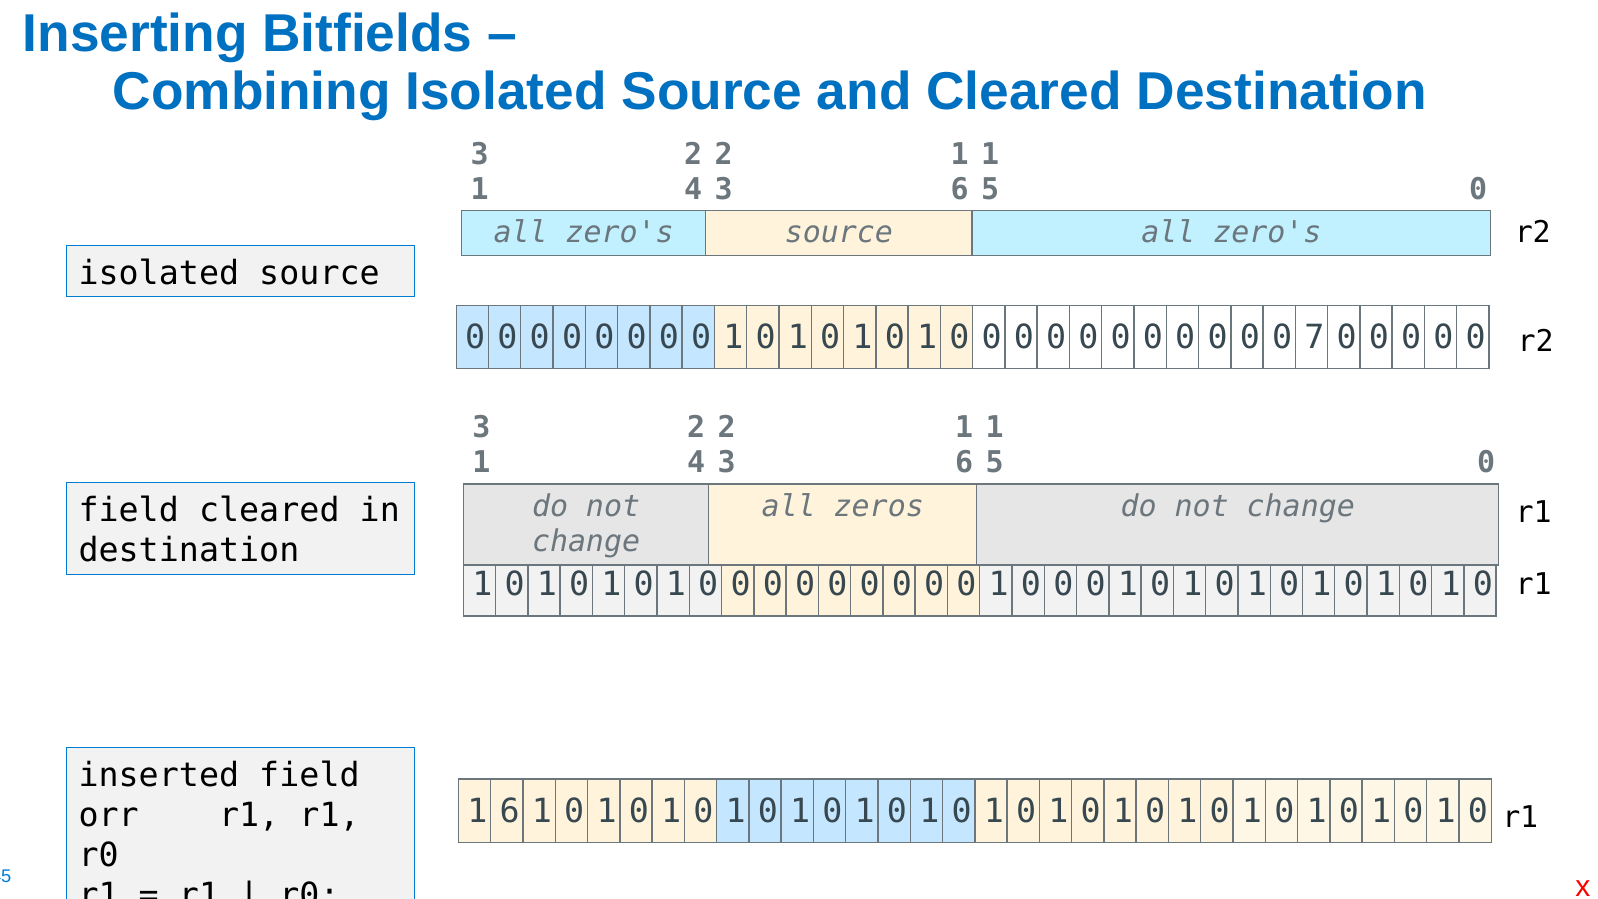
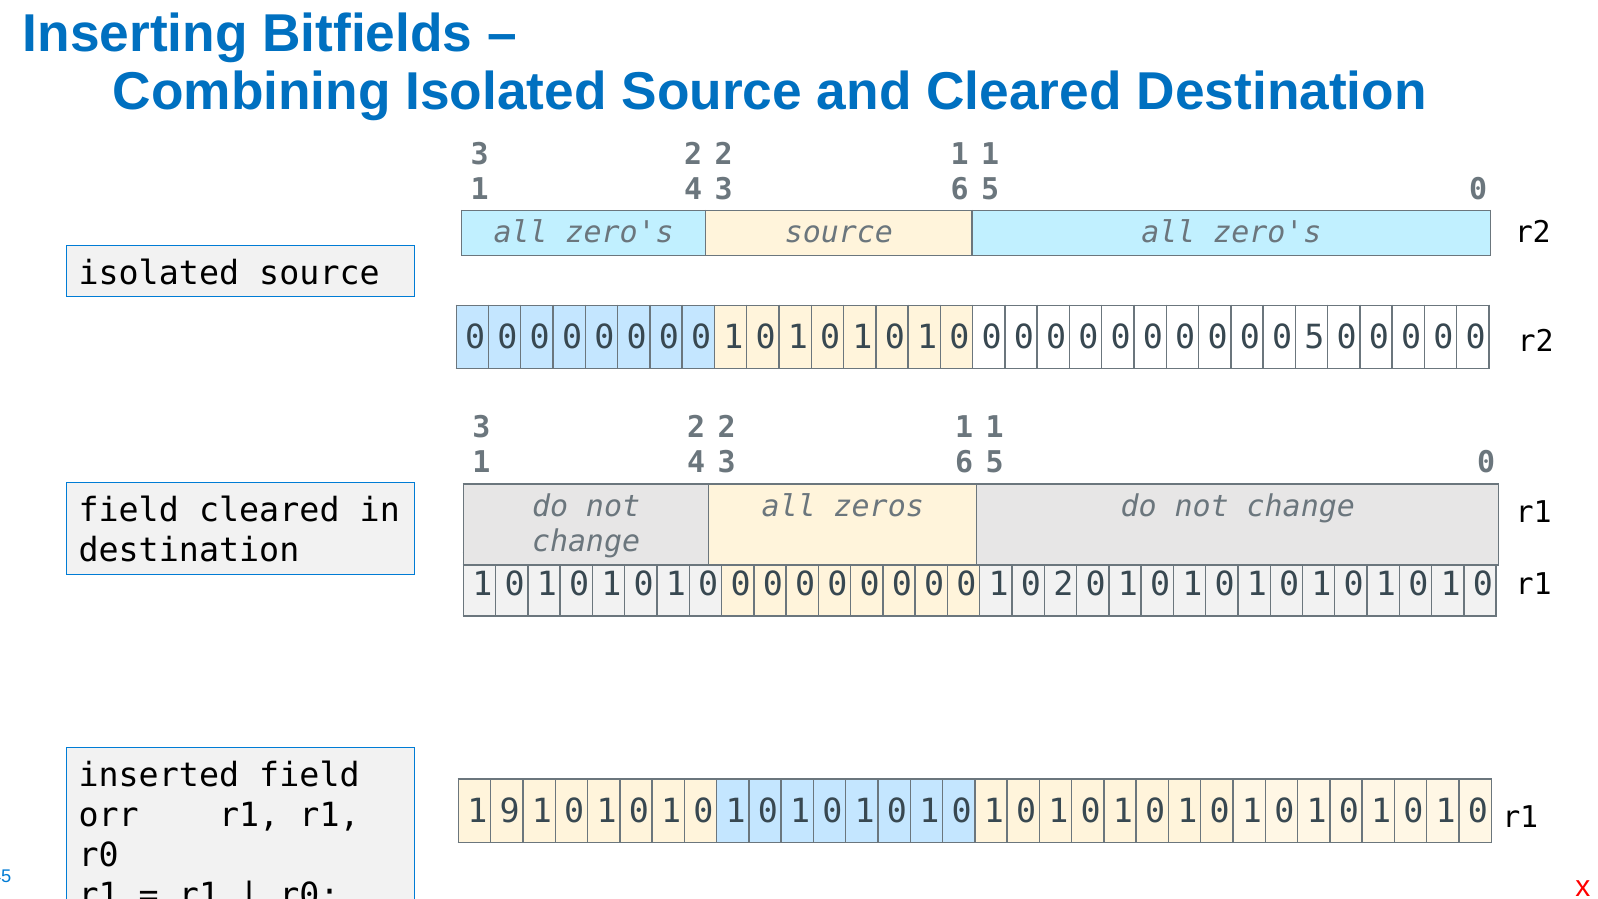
0 7: 7 -> 5
0 at (1063, 585): 0 -> 2
6 at (510, 811): 6 -> 9
